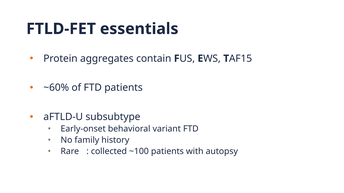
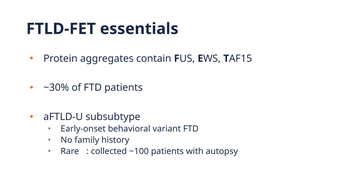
~60%: ~60% -> ~30%
